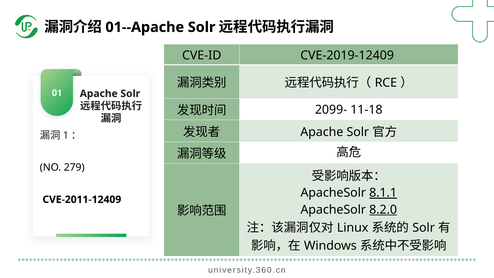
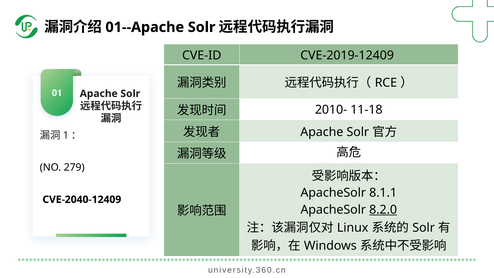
2099-: 2099- -> 2010-
8.1.1 underline: present -> none
CVE-2011-12409: CVE-2011-12409 -> CVE-2040-12409
